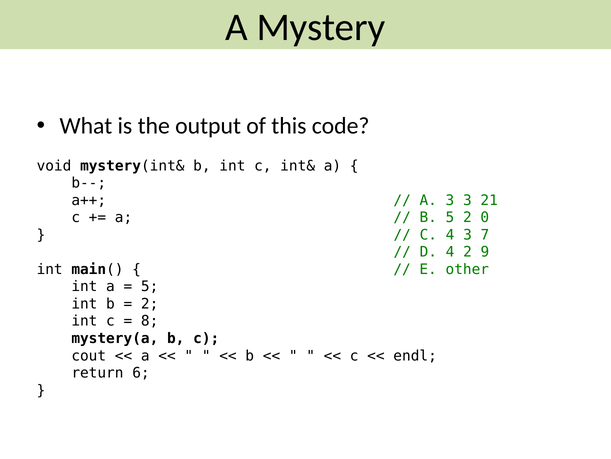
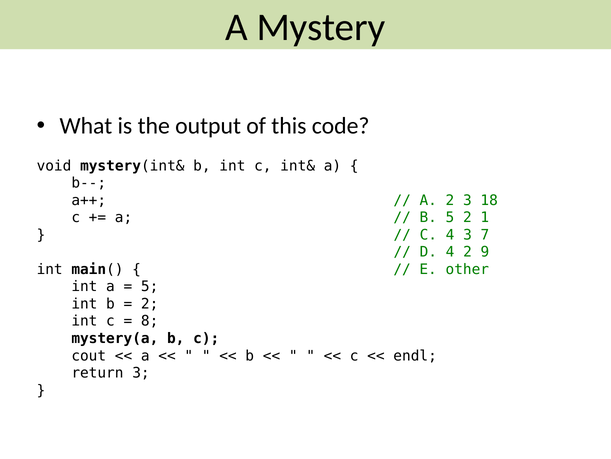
A 3: 3 -> 2
21: 21 -> 18
0: 0 -> 1
return 6: 6 -> 3
